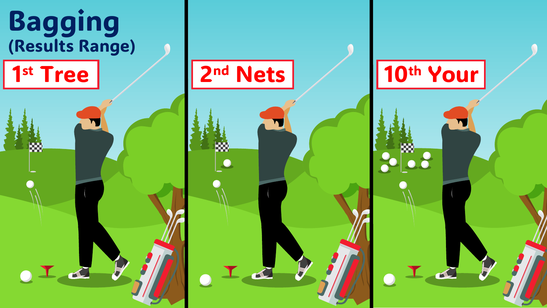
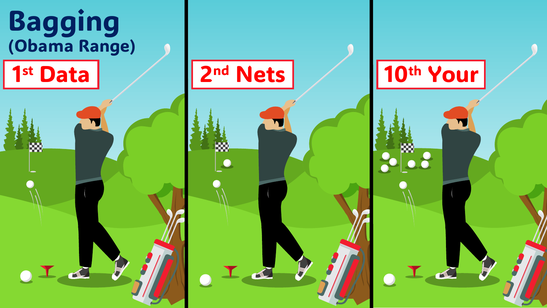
Results: Results -> Obama
Tree: Tree -> Data
